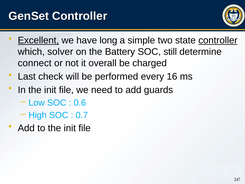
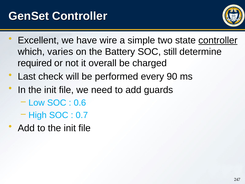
Excellent underline: present -> none
long: long -> wire
solver: solver -> varies
connect: connect -> required
16: 16 -> 90
